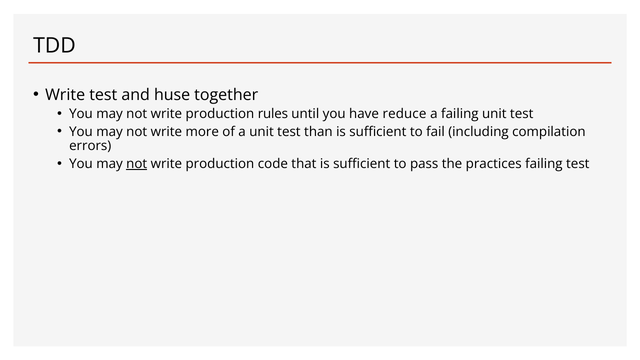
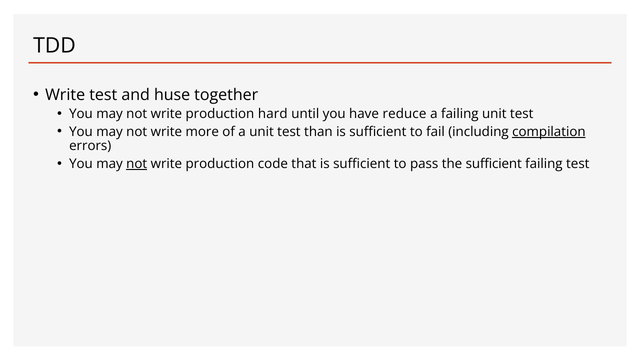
rules: rules -> hard
compilation underline: none -> present
the practices: practices -> sufficient
